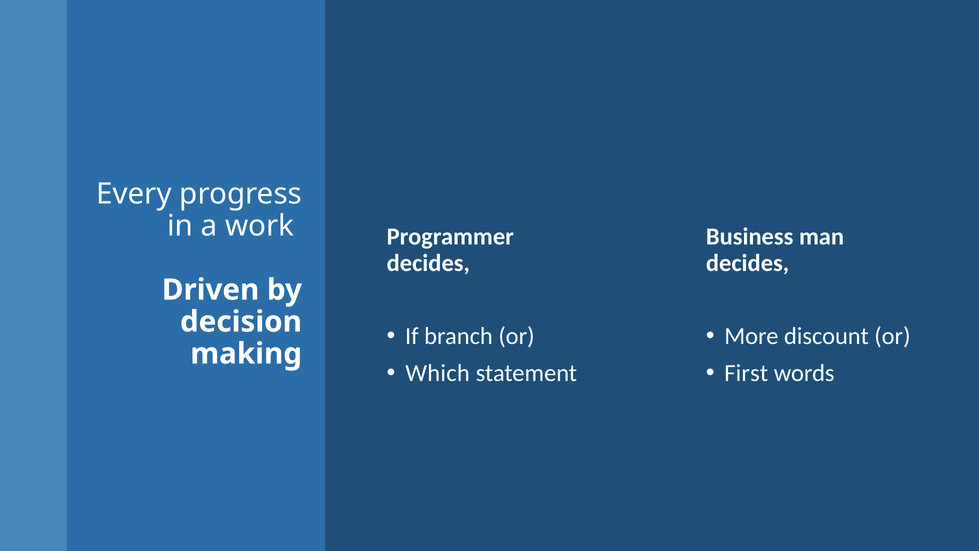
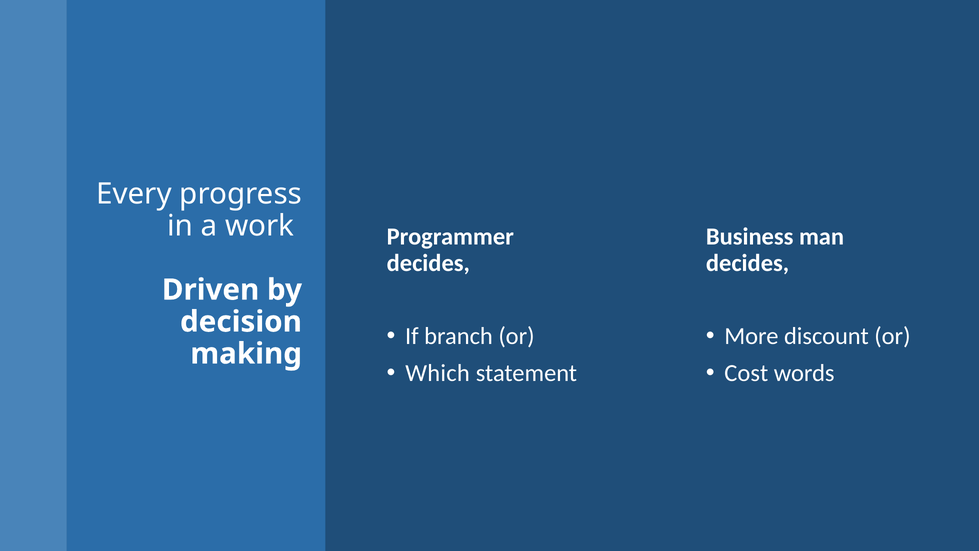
First: First -> Cost
